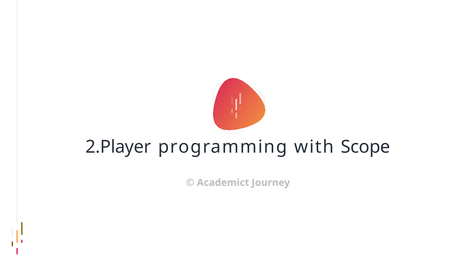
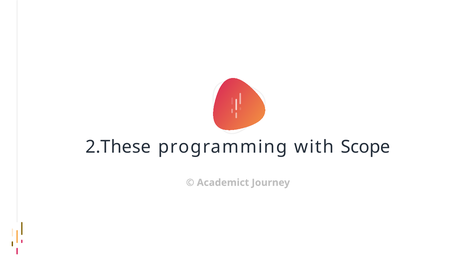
2.Player: 2.Player -> 2.These
